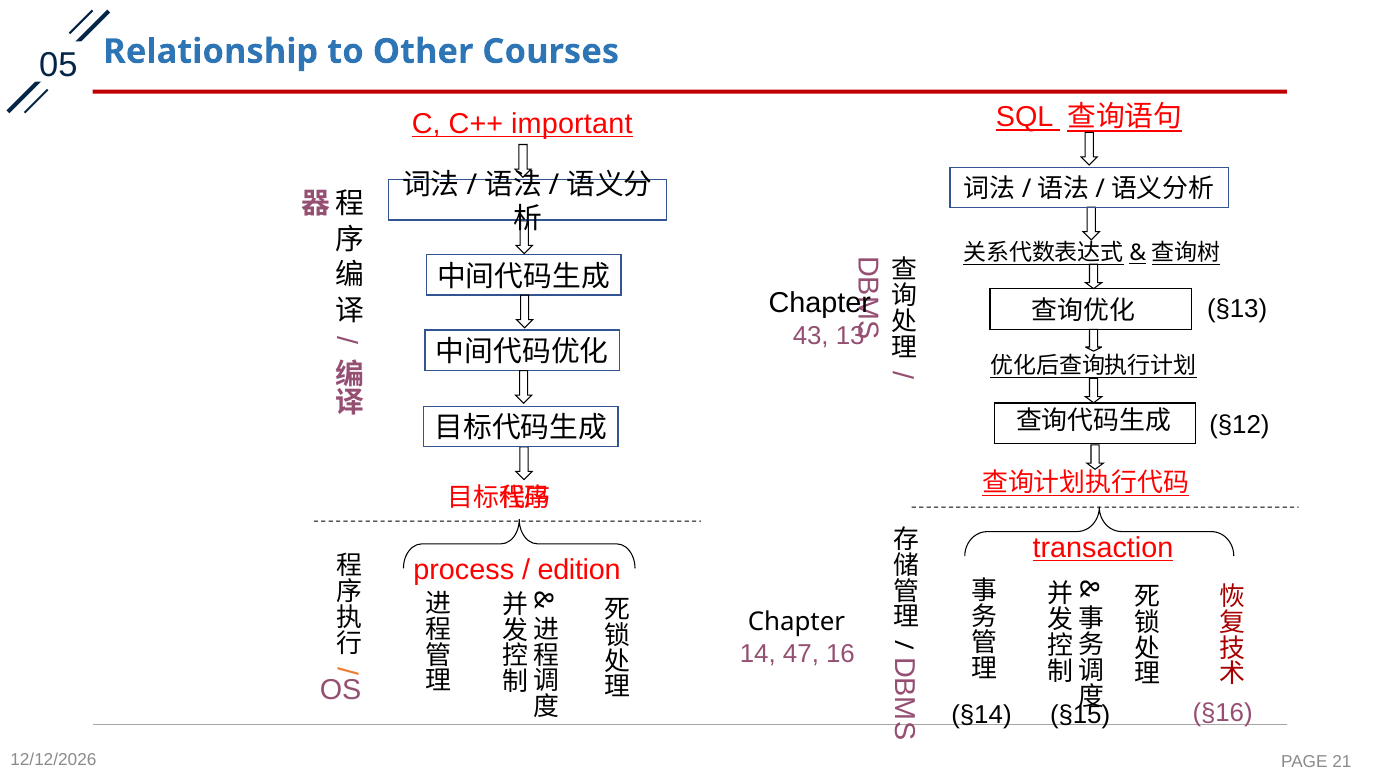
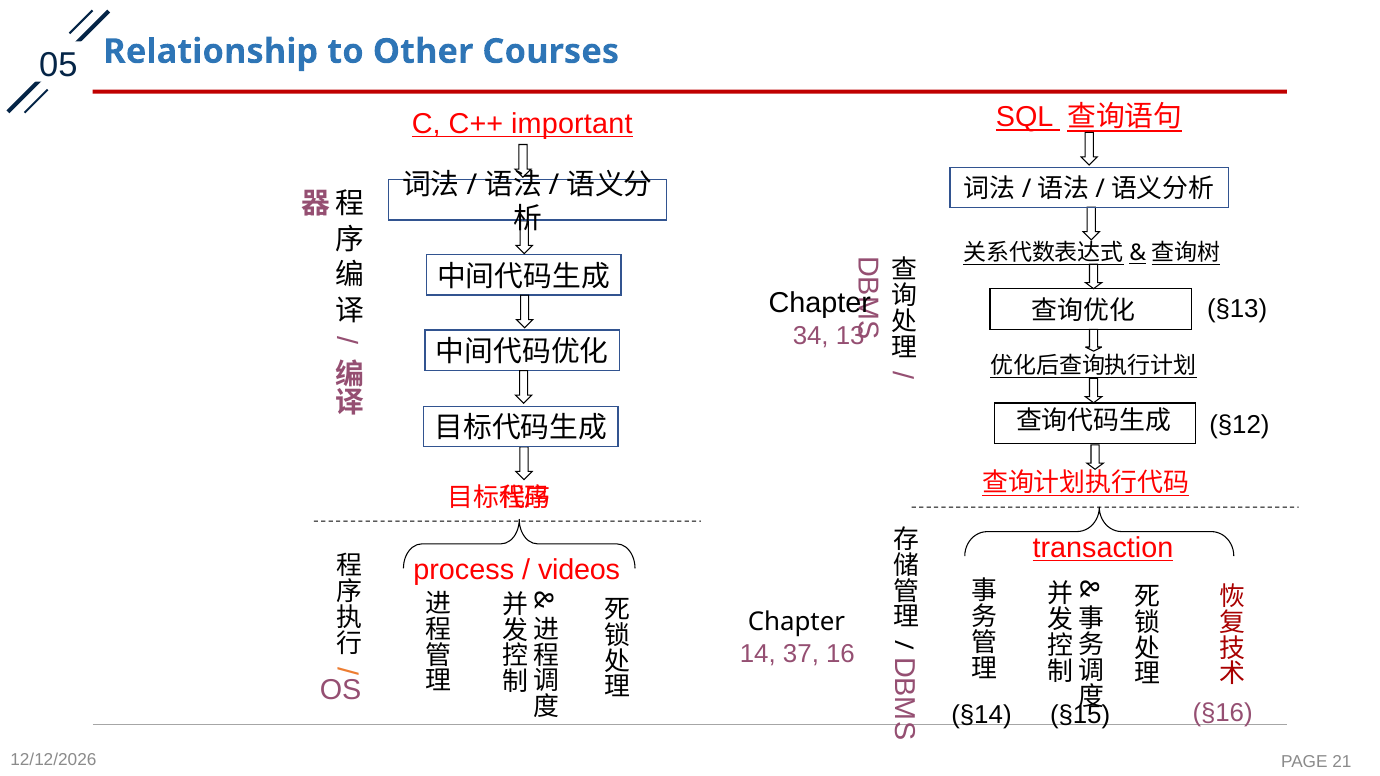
43: 43 -> 34
edition: edition -> videos
47: 47 -> 37
